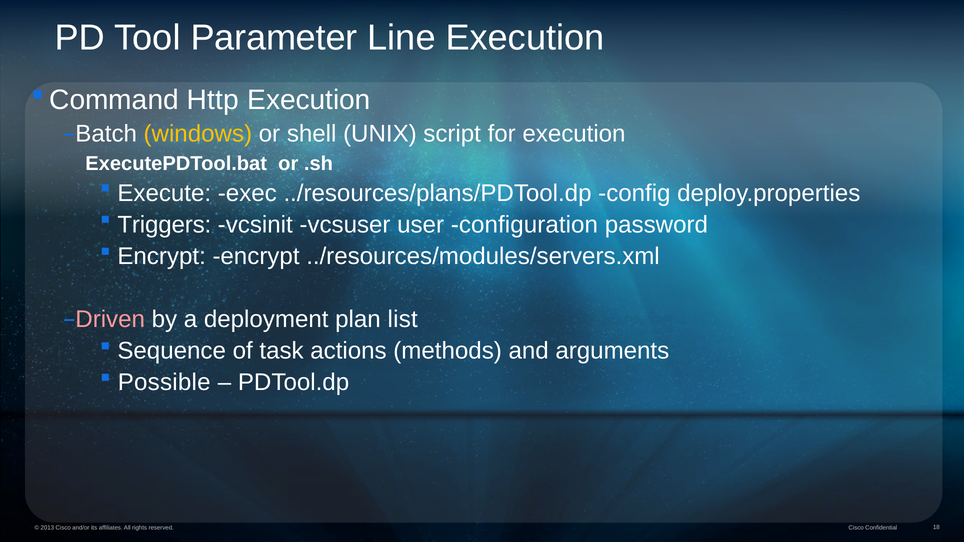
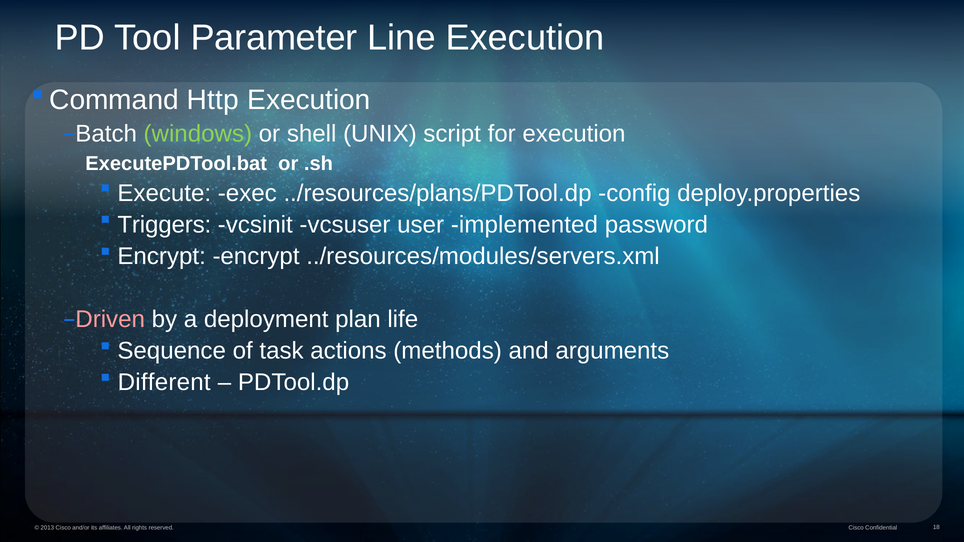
windows colour: yellow -> light green
configuration: configuration -> implemented
list: list -> life
Possible: Possible -> Different
